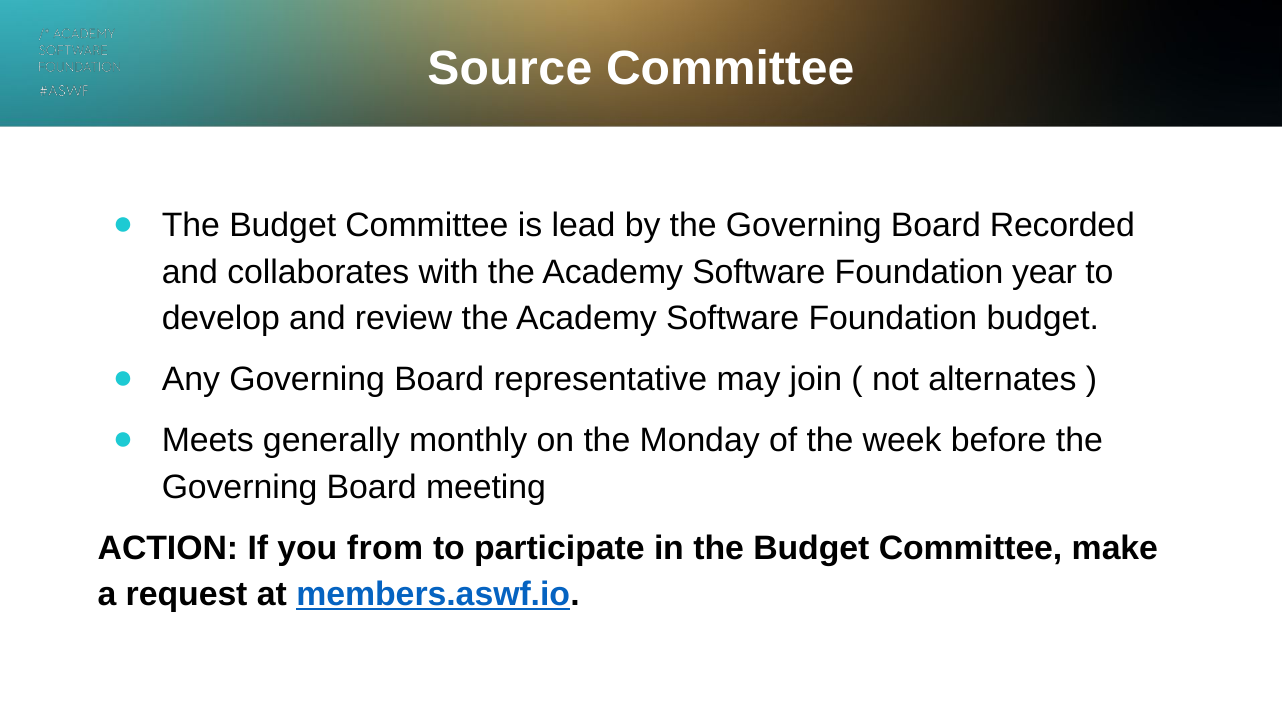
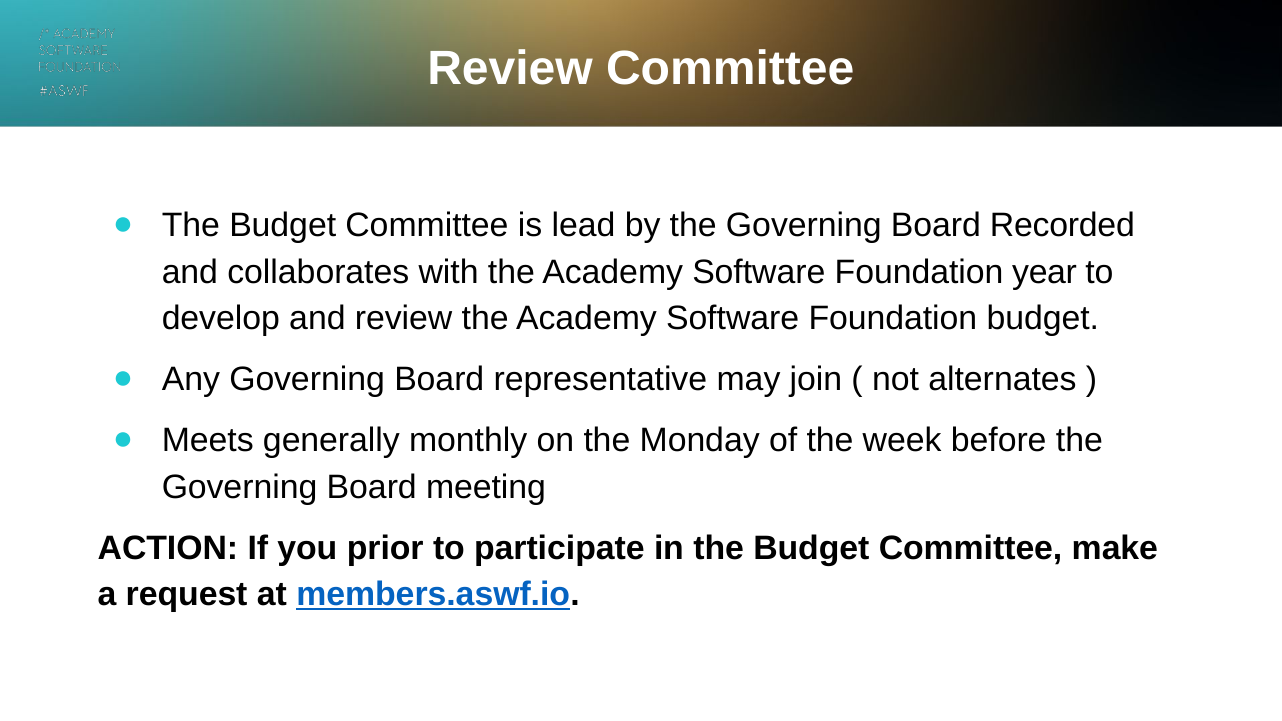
Source at (510, 69): Source -> Review
from: from -> prior
